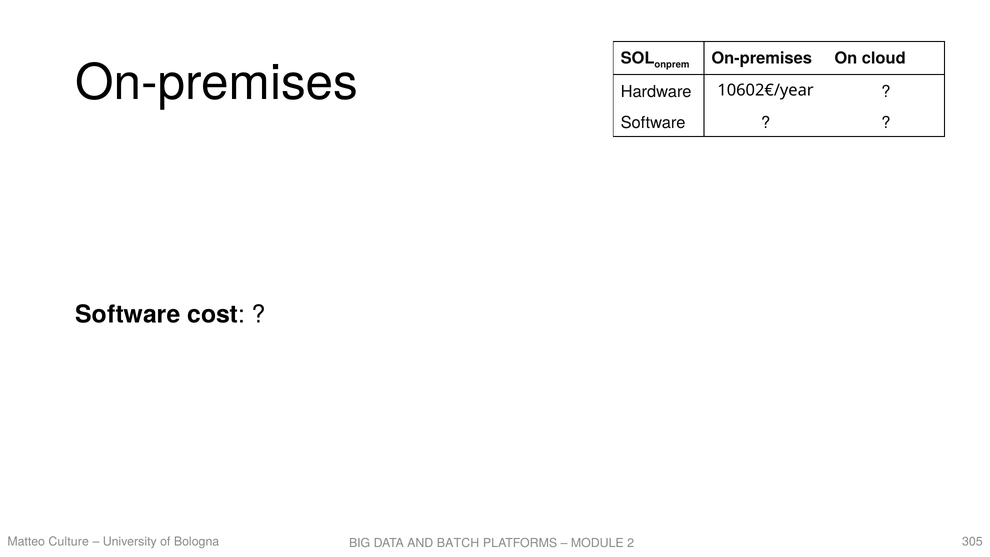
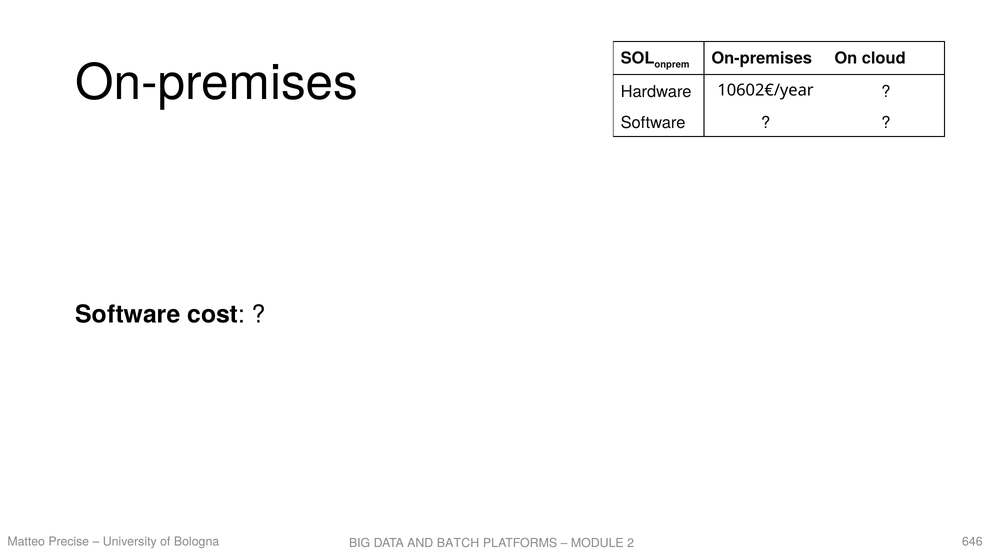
Culture: Culture -> Precise
305: 305 -> 646
